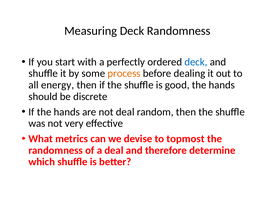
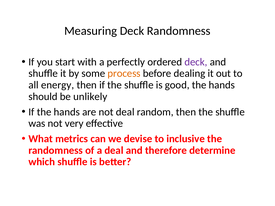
deck at (196, 62) colour: blue -> purple
discrete: discrete -> unlikely
topmost: topmost -> inclusive
